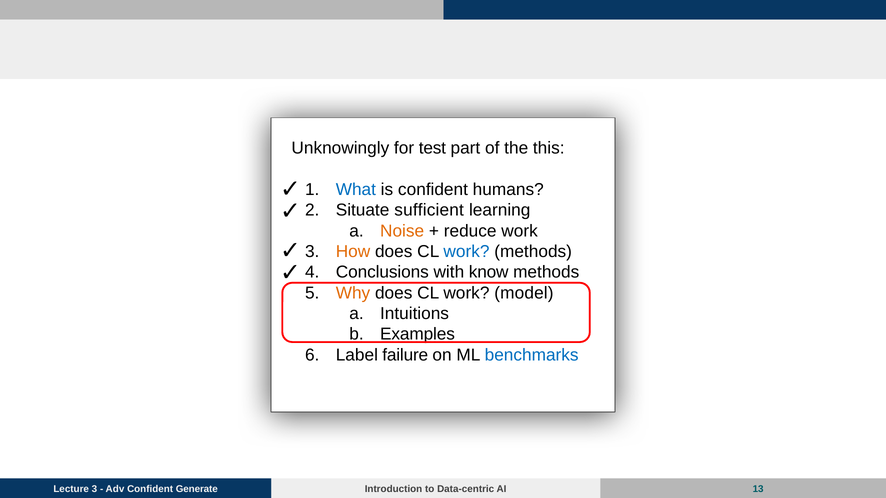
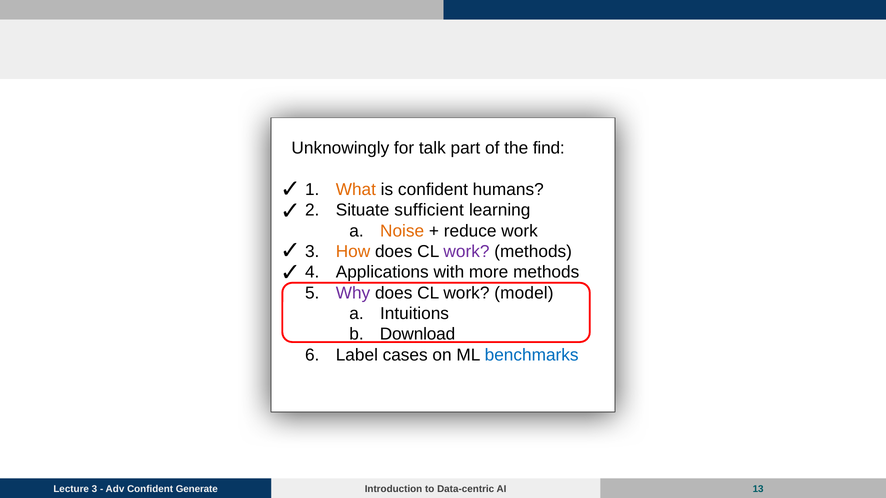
test: test -> talk
this: this -> find
What colour: blue -> orange
work at (466, 252) colour: blue -> purple
Conclusions: Conclusions -> Applications
know: know -> more
Why colour: orange -> purple
Examples: Examples -> Download
failure: failure -> cases
